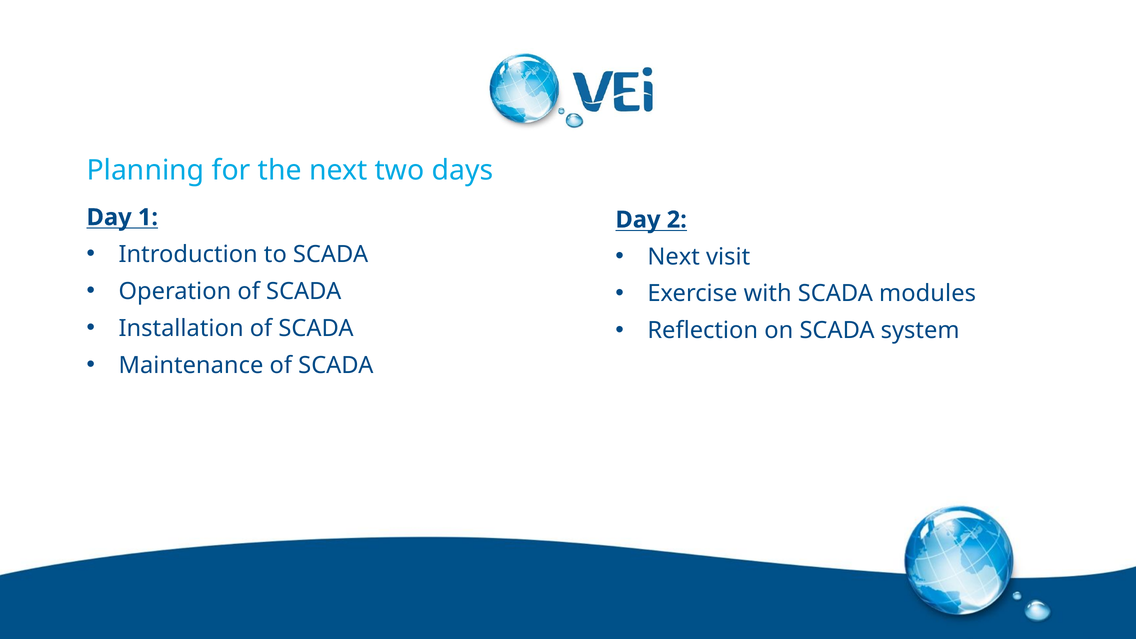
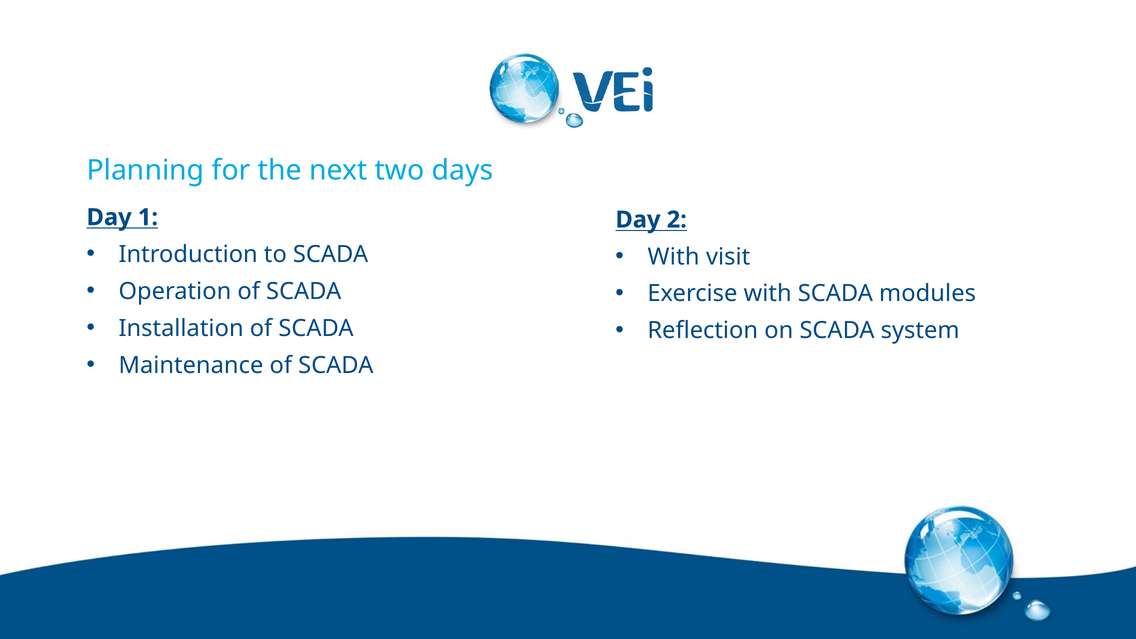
Next at (674, 257): Next -> With
